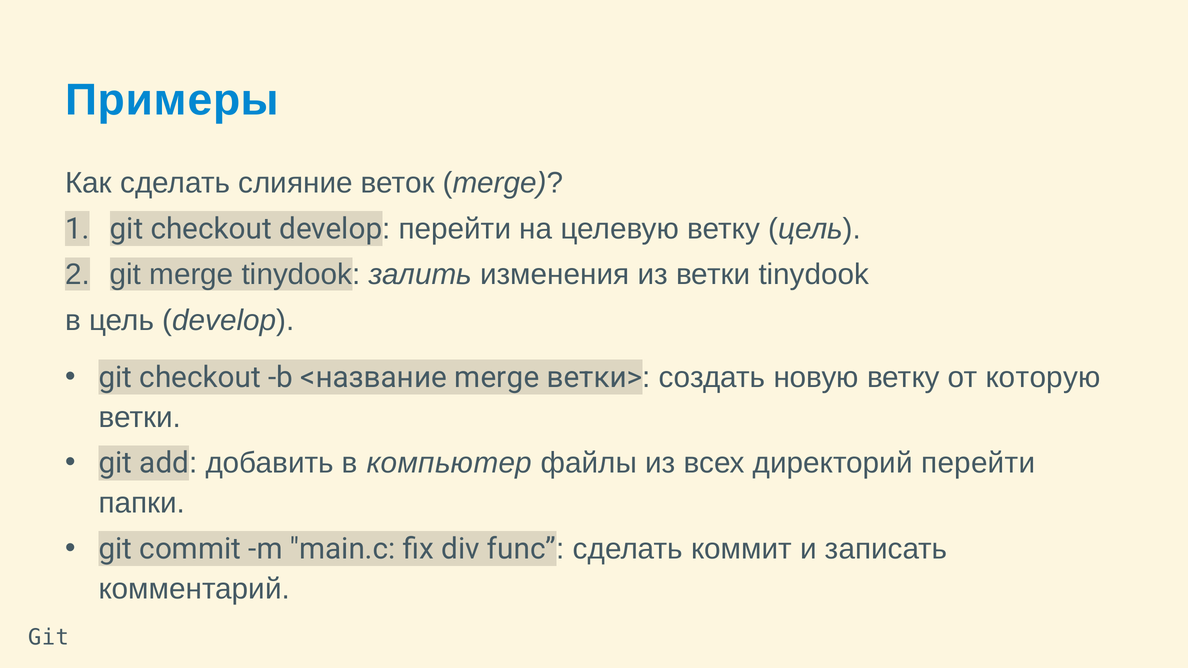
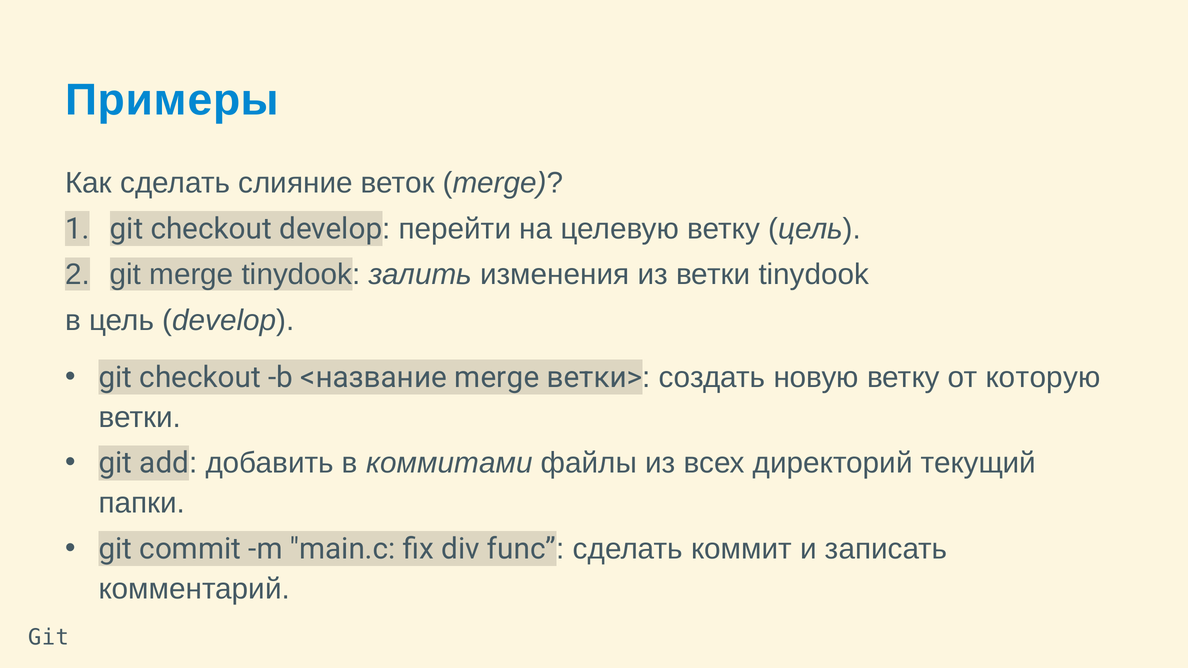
компьютер: компьютер -> коммитами
директорий перейти: перейти -> текущий
